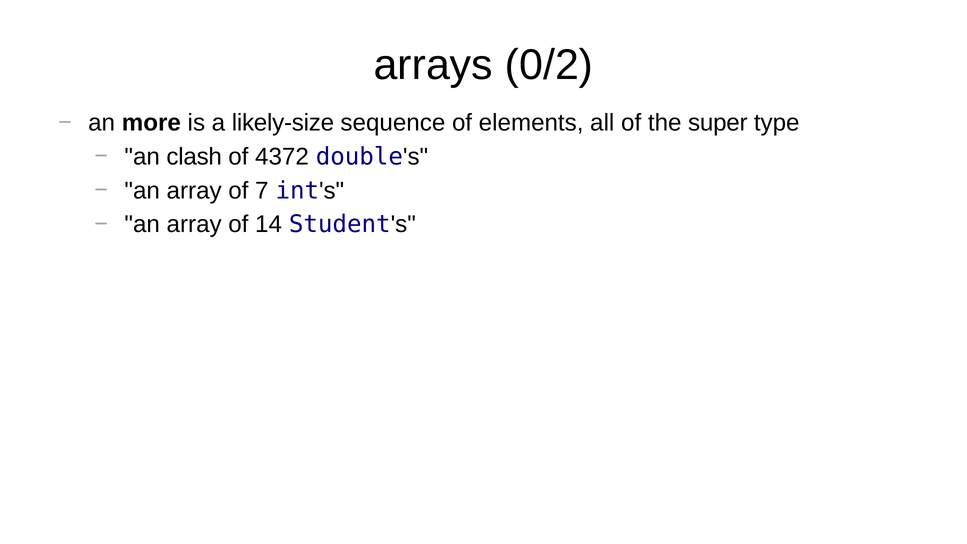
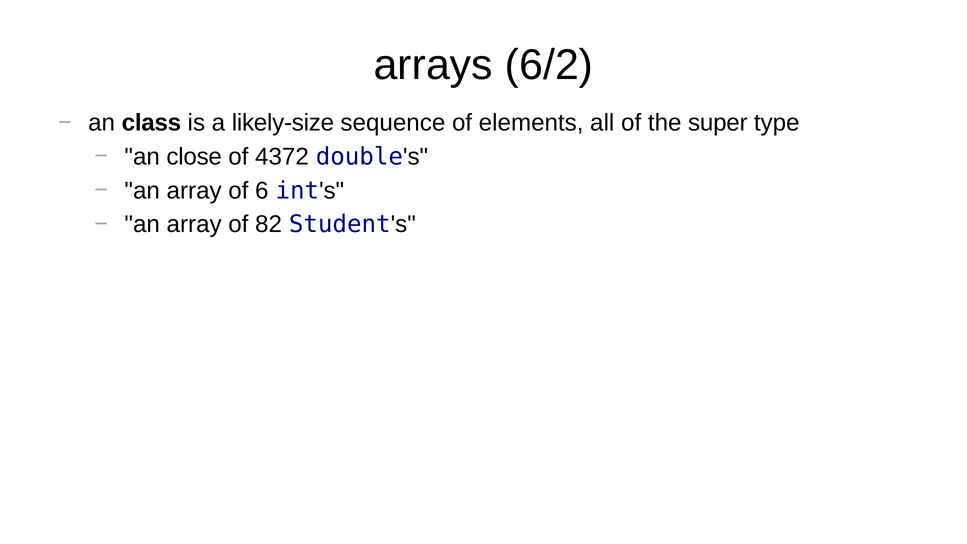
0/2: 0/2 -> 6/2
more: more -> class
clash: clash -> close
7: 7 -> 6
14: 14 -> 82
